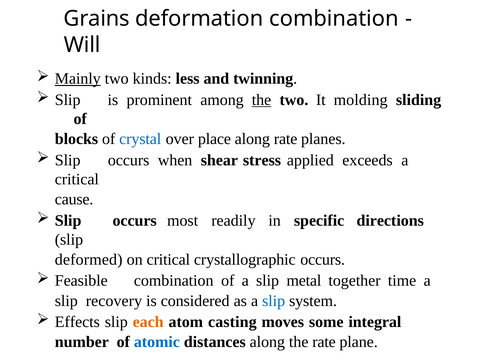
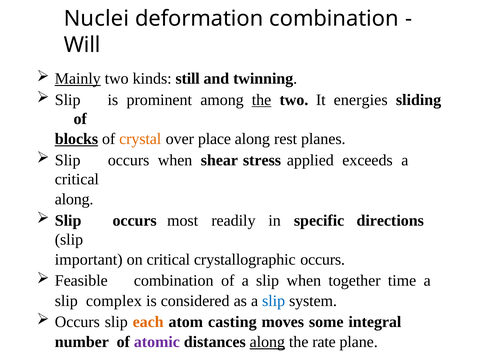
Grains: Grains -> Nuclei
less: less -> still
molding: molding -> energies
blocks underline: none -> present
crystal colour: blue -> orange
along rate: rate -> rest
cause at (74, 200): cause -> along
deformed: deformed -> important
slip metal: metal -> when
recovery: recovery -> complex
Effects at (77, 322): Effects -> Occurs
atomic colour: blue -> purple
along at (267, 342) underline: none -> present
